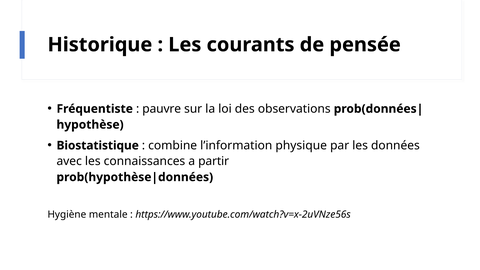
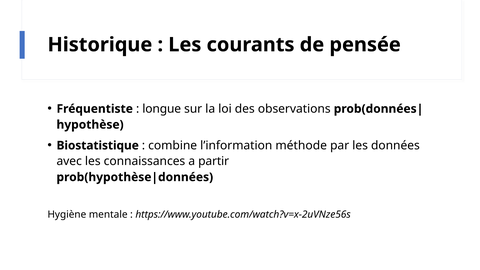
pauvre: pauvre -> longue
physique: physique -> méthode
